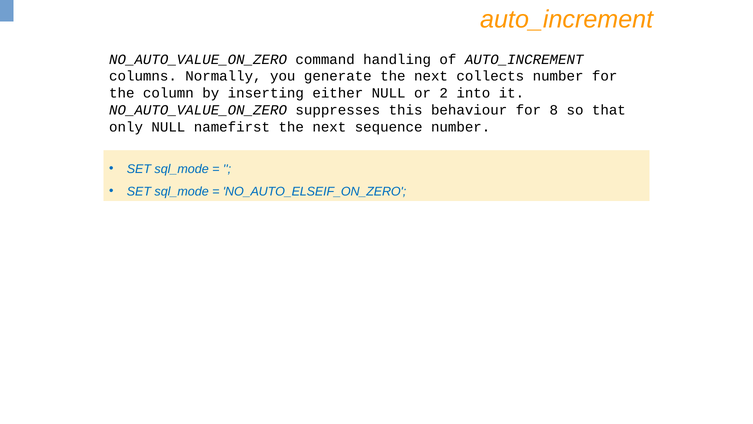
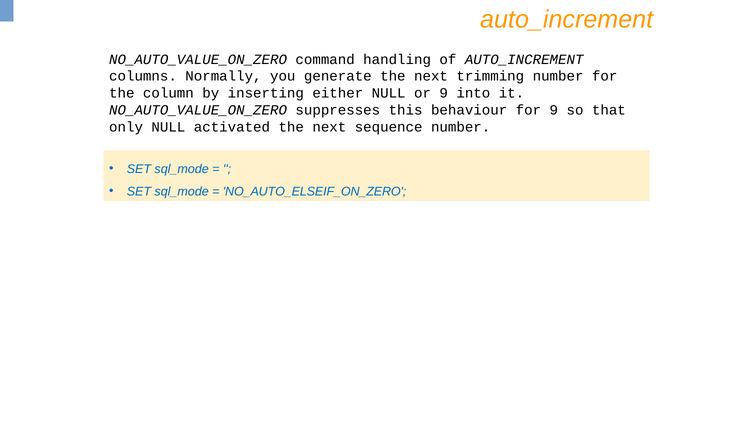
collects: collects -> trimming
or 2: 2 -> 9
for 8: 8 -> 9
namefirst: namefirst -> activated
